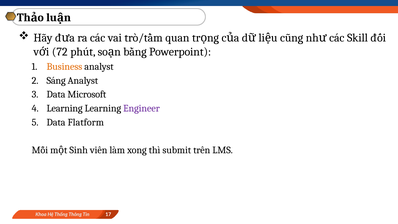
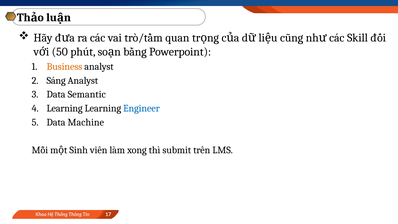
72: 72 -> 50
Microsoft: Microsoft -> Semantic
Engineer colour: purple -> blue
Flatform: Flatform -> Machine
